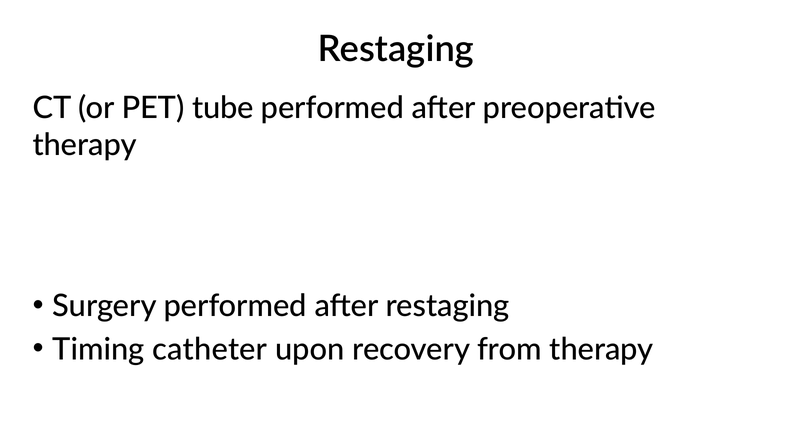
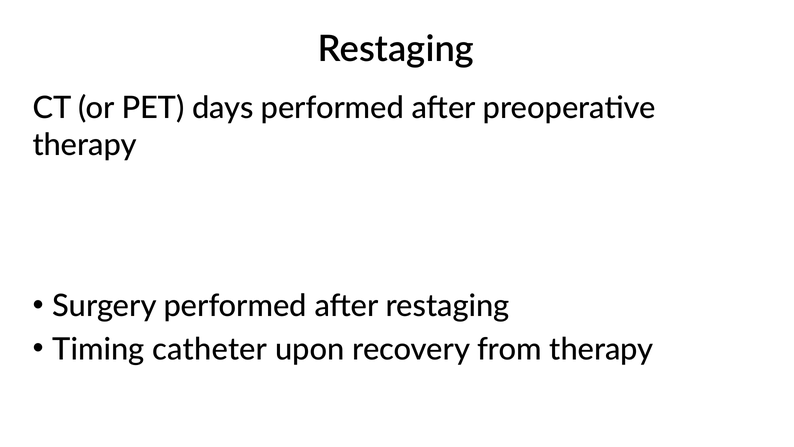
tube: tube -> days
